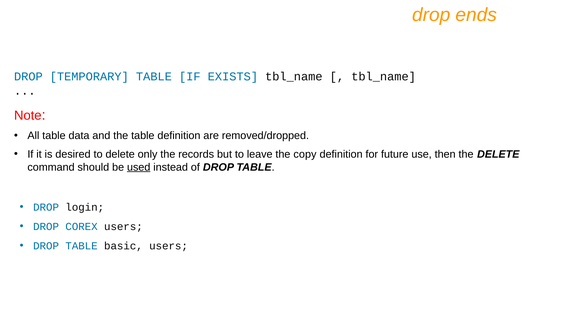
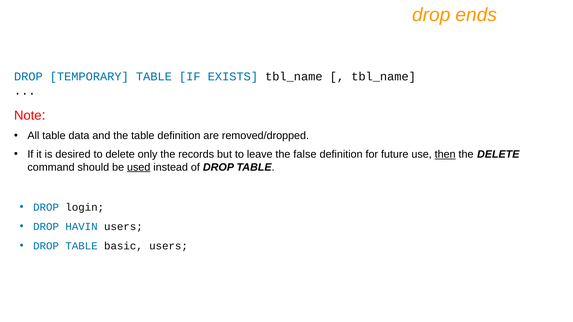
copy: copy -> false
then underline: none -> present
COREX: COREX -> HAVIN
